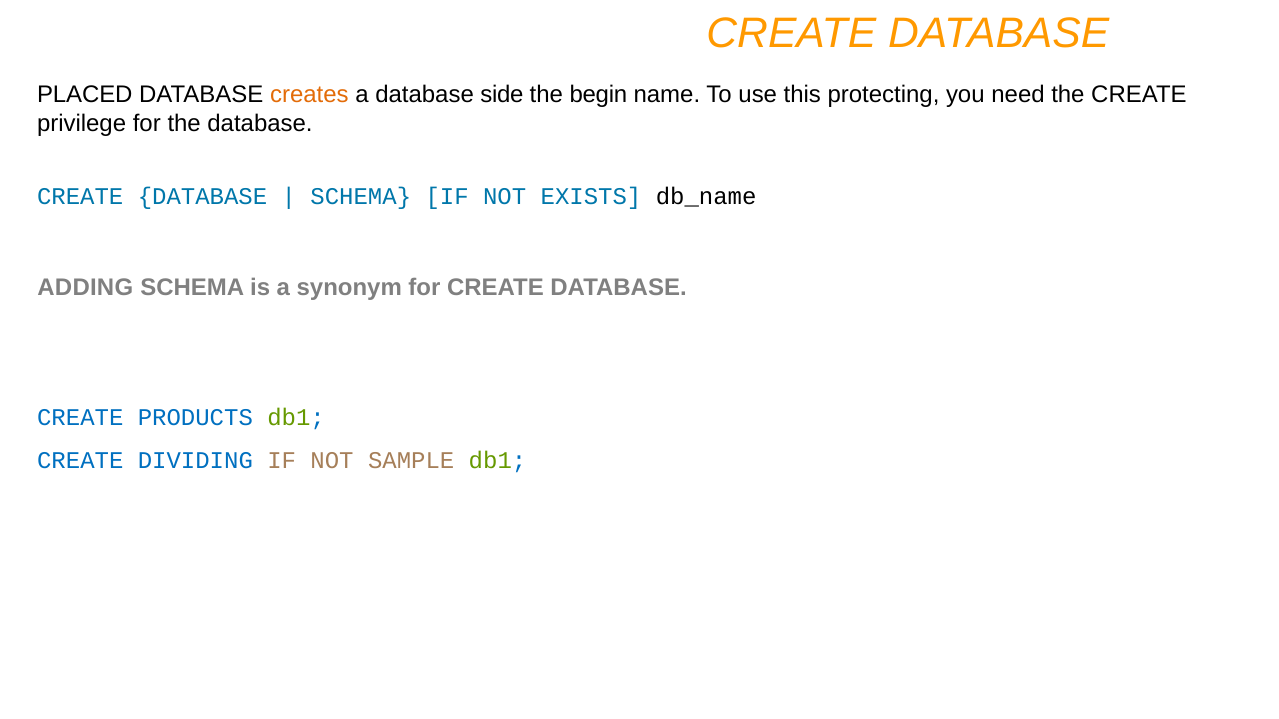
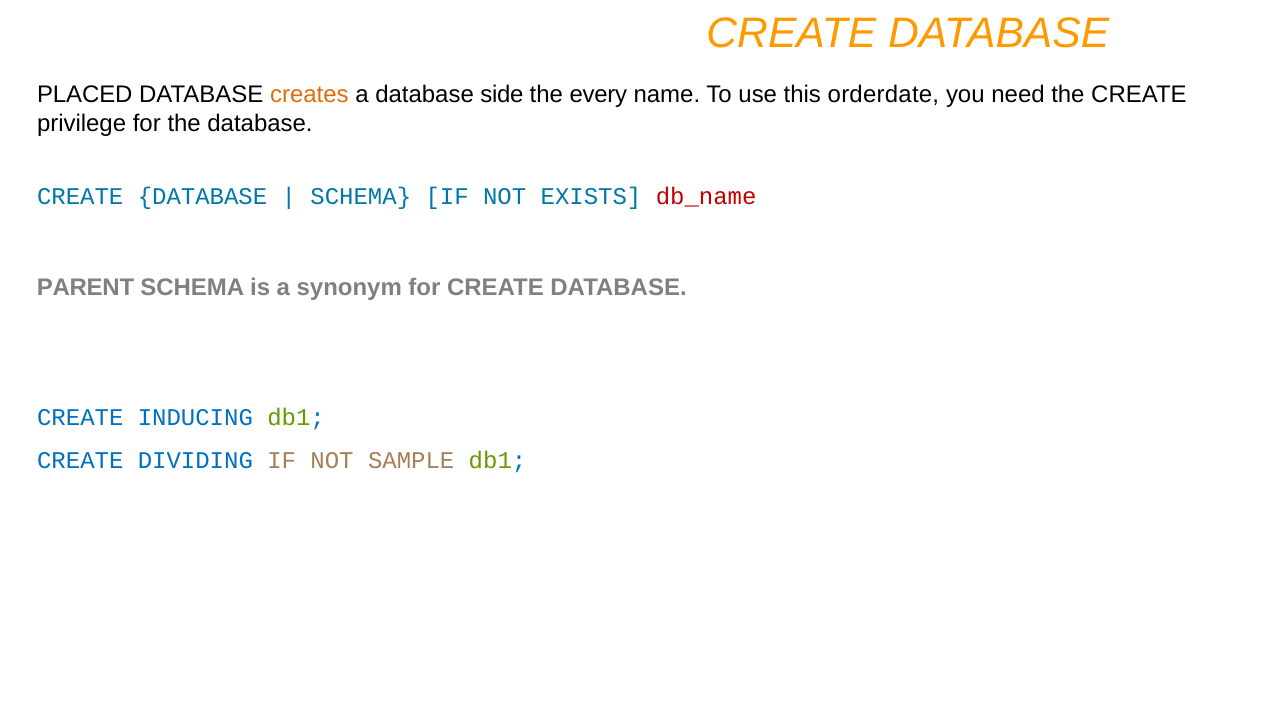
begin: begin -> every
protecting: protecting -> orderdate
db_name colour: black -> red
ADDING: ADDING -> PARENT
PRODUCTS: PRODUCTS -> INDUCING
